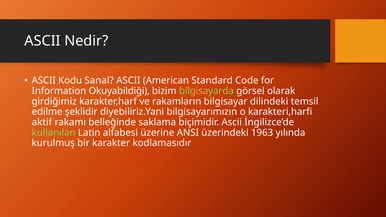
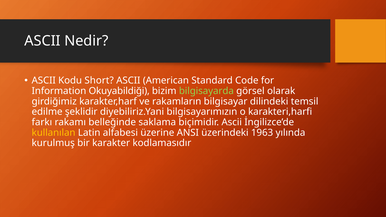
Sanal: Sanal -> Short
aktif: aktif -> farkı
kullanılan colour: light green -> yellow
